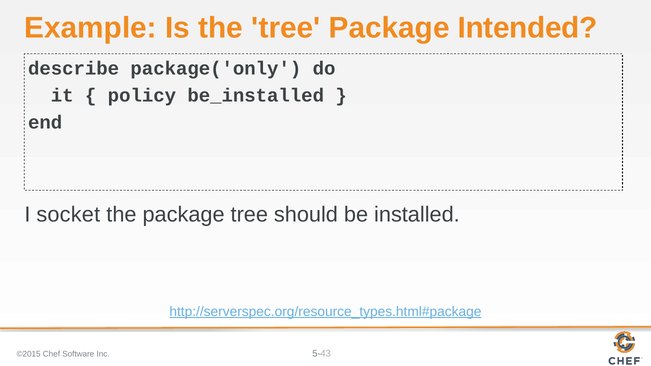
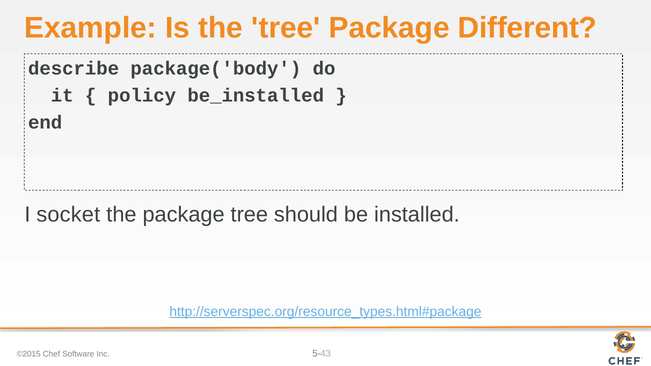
Intended: Intended -> Different
package('only: package('only -> package('body
